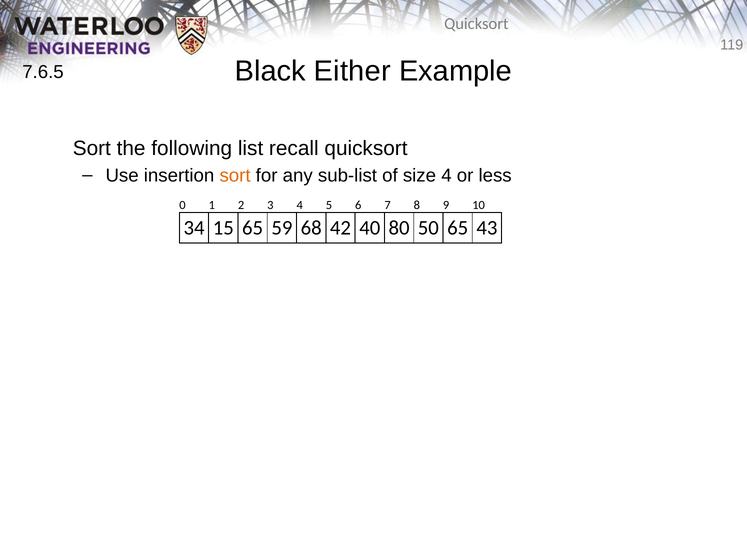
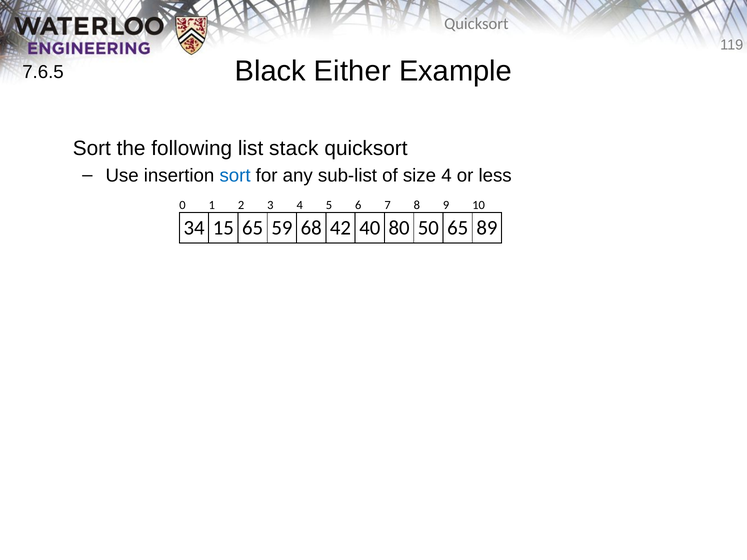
recall: recall -> stack
sort at (235, 176) colour: orange -> blue
43: 43 -> 89
